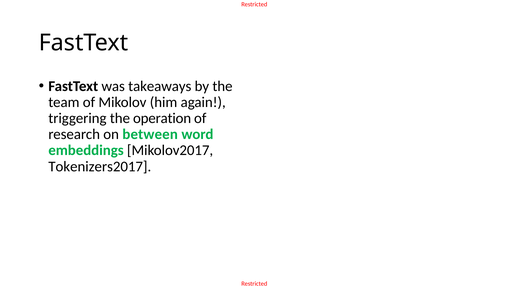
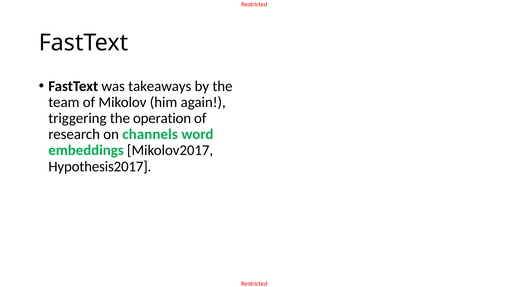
between: between -> channels
Tokenizers2017: Tokenizers2017 -> Hypothesis2017
